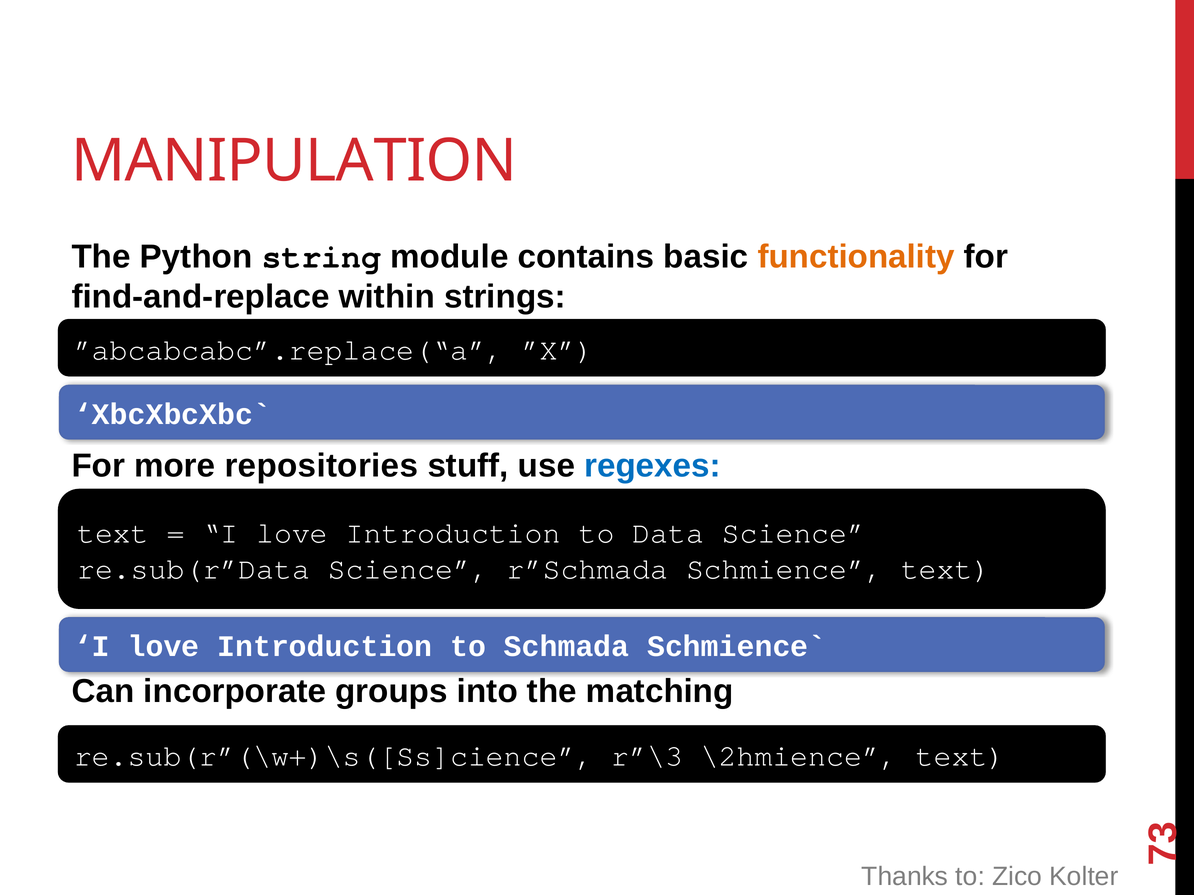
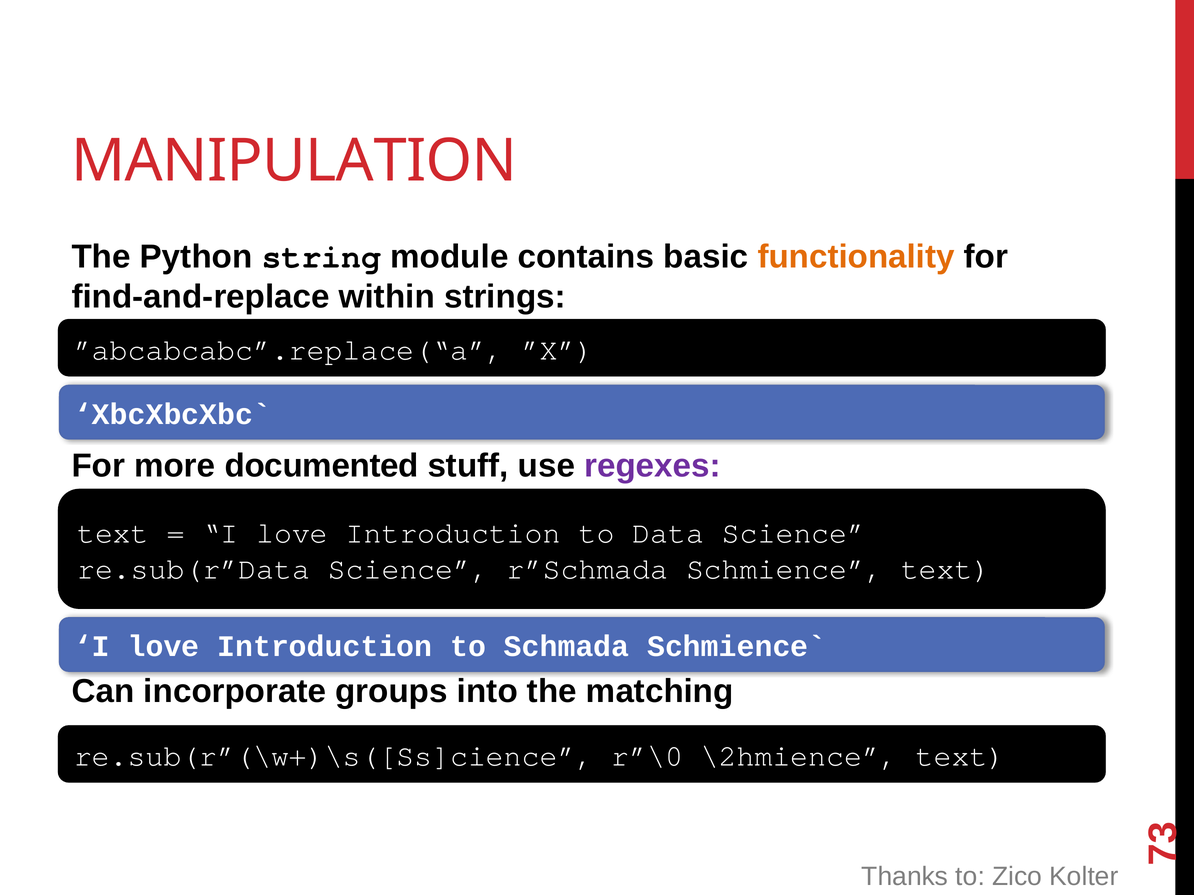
repositories: repositories -> documented
regexes colour: blue -> purple
r”\3: r”\3 -> r”\0
